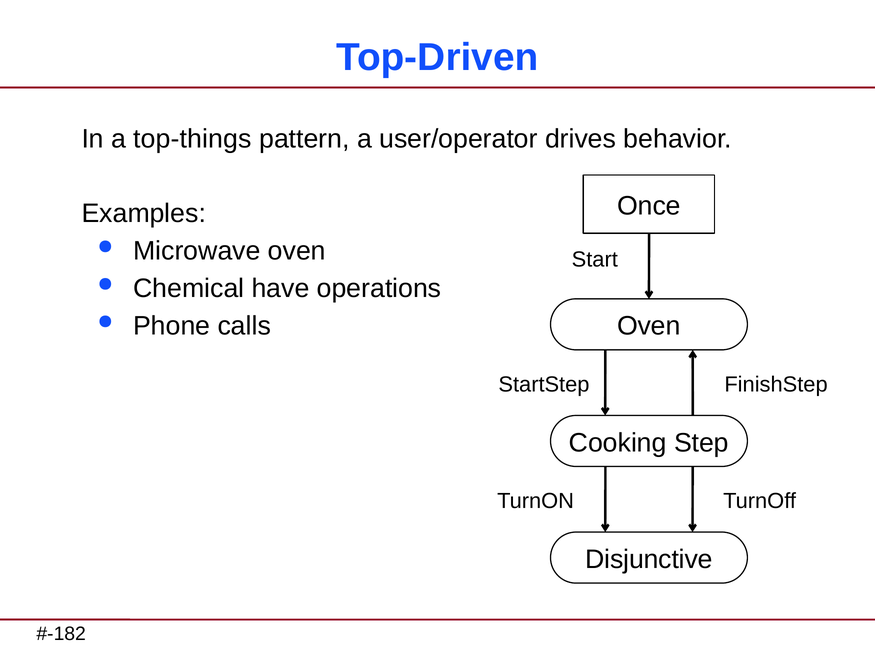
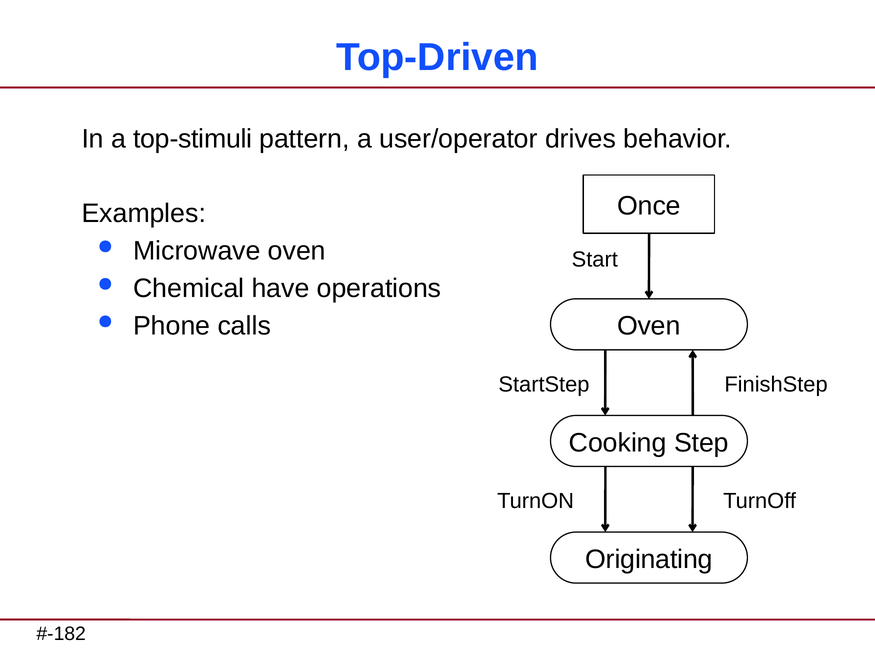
top-things: top-things -> top-stimuli
Disjunctive: Disjunctive -> Originating
